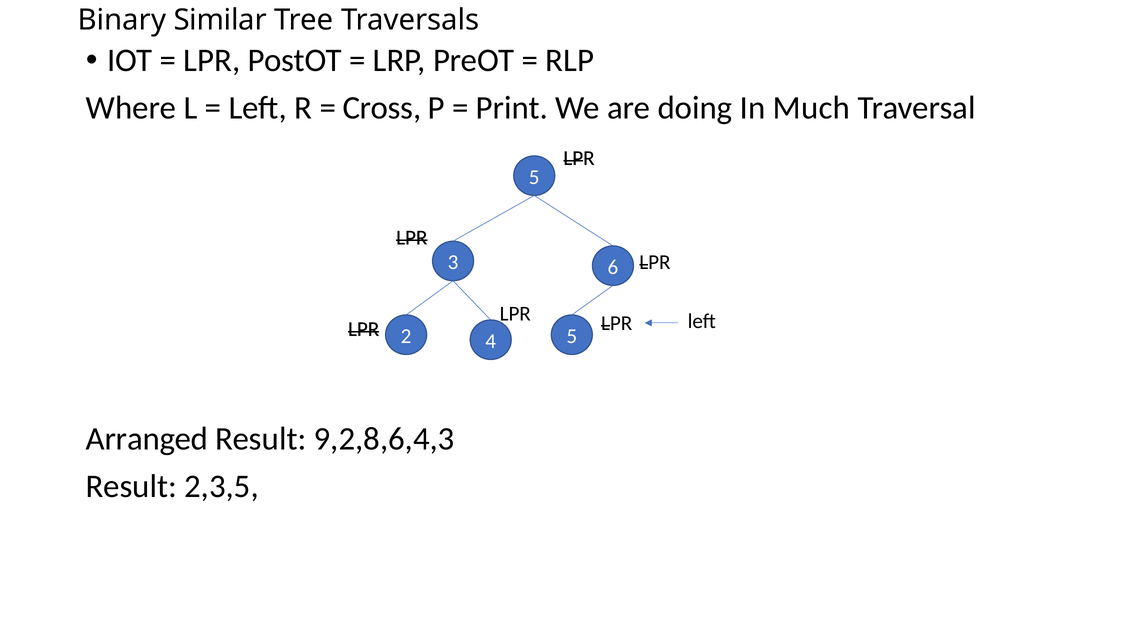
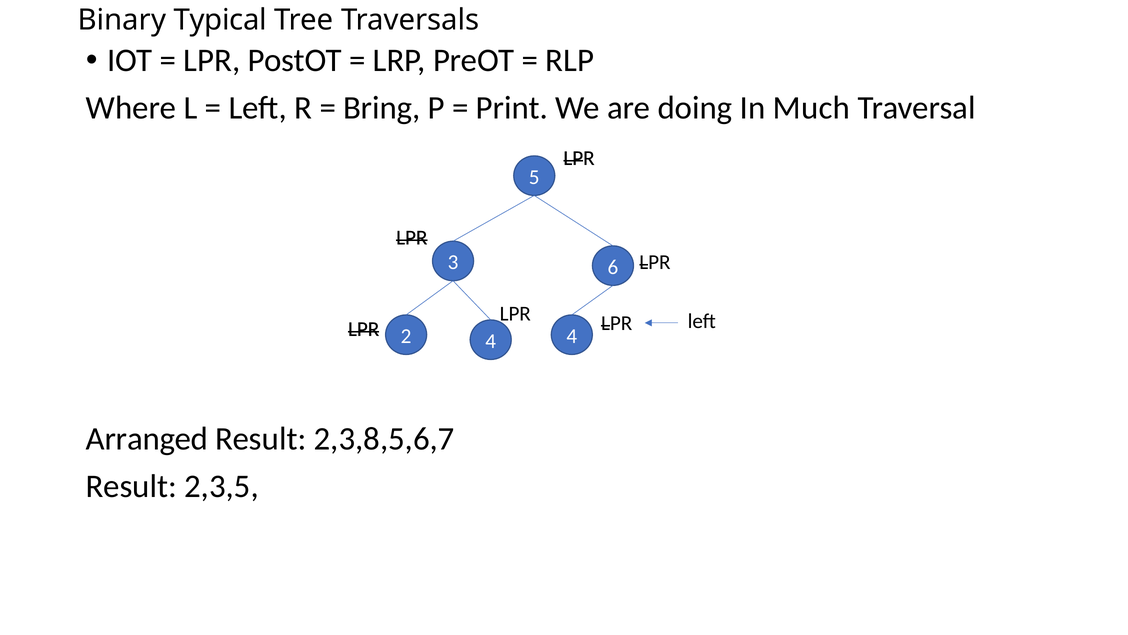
Similar: Similar -> Typical
Cross: Cross -> Bring
4 5: 5 -> 4
9,2,8,6,4,3: 9,2,8,6,4,3 -> 2,3,8,5,6,7
